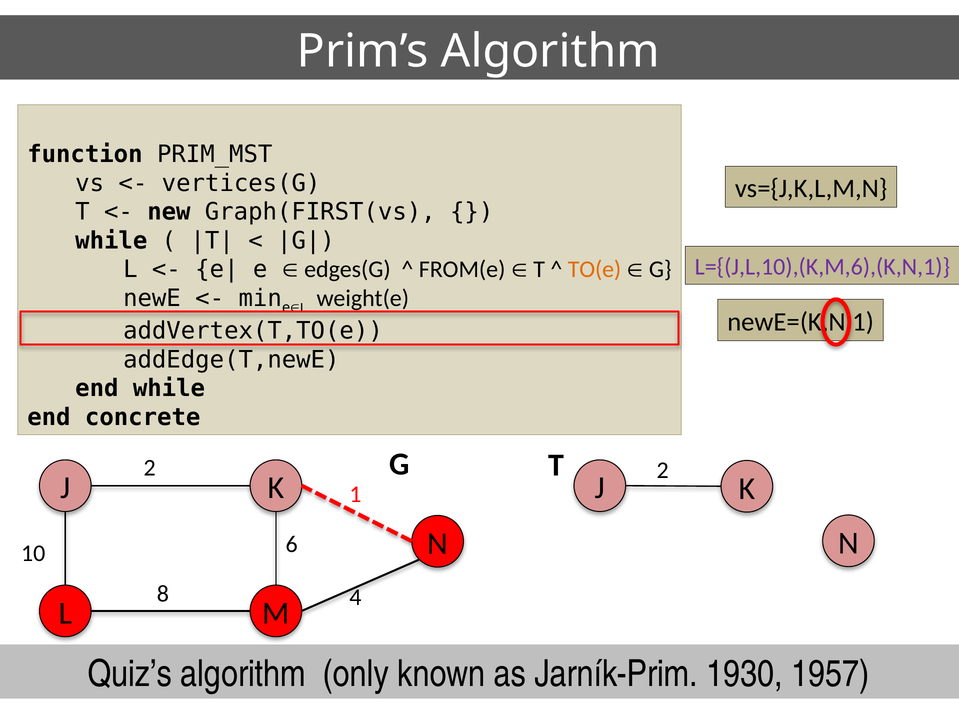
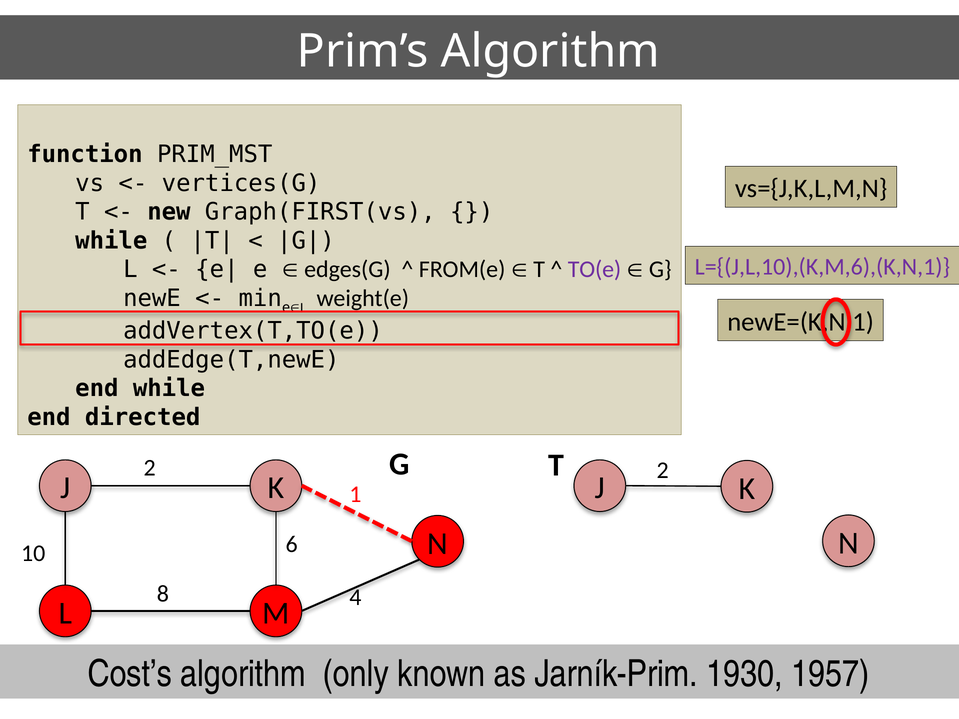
TO(e colour: orange -> purple
concrete: concrete -> directed
Quiz’s: Quiz’s -> Cost’s
